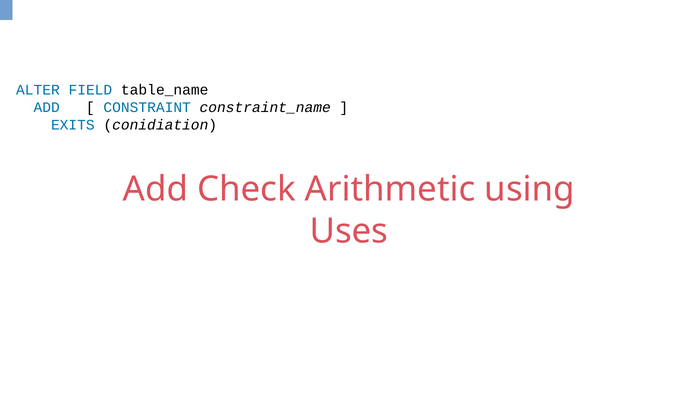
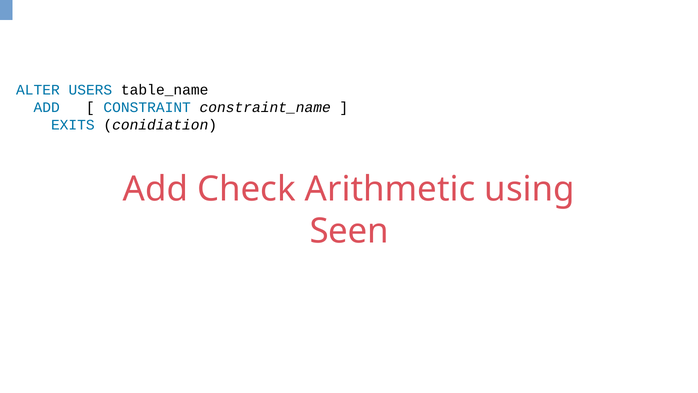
FIELD: FIELD -> USERS
Uses: Uses -> Seen
